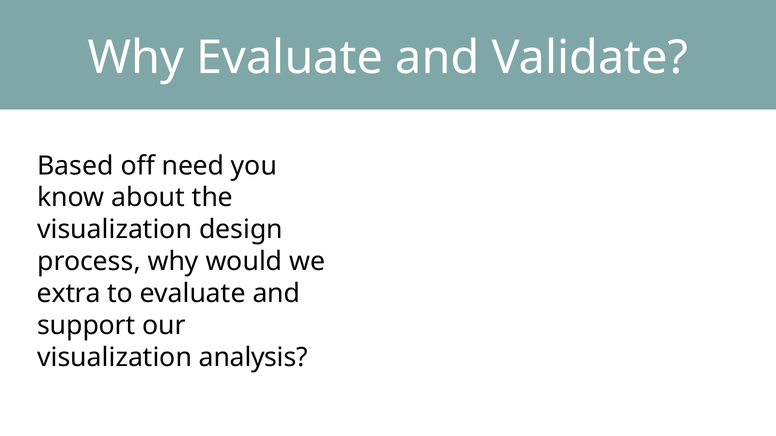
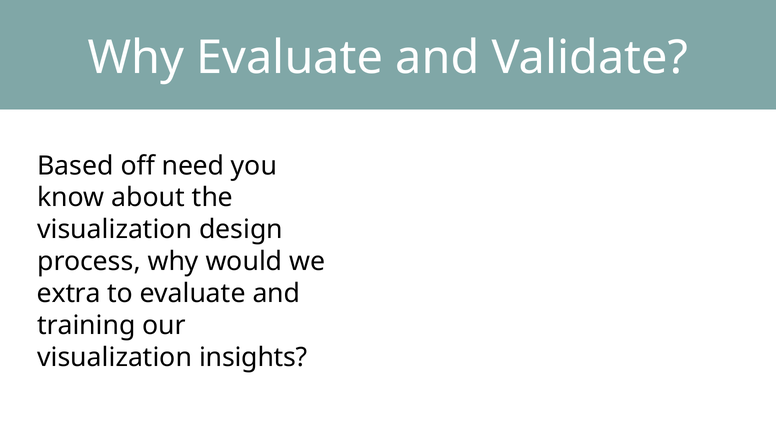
support: support -> training
analysis: analysis -> insights
